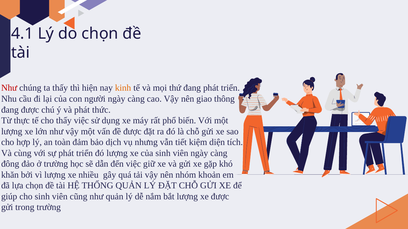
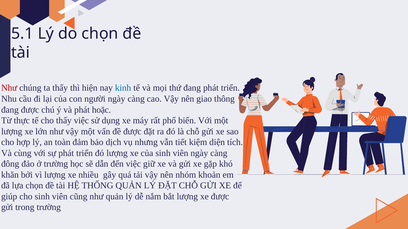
4.1: 4.1 -> 5.1
kinh colour: orange -> blue
thức: thức -> hoặc
